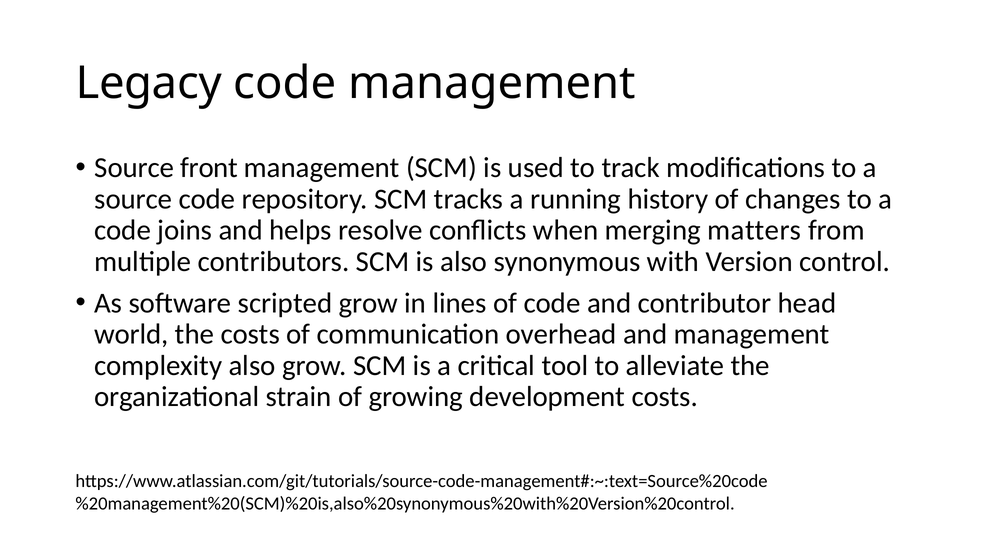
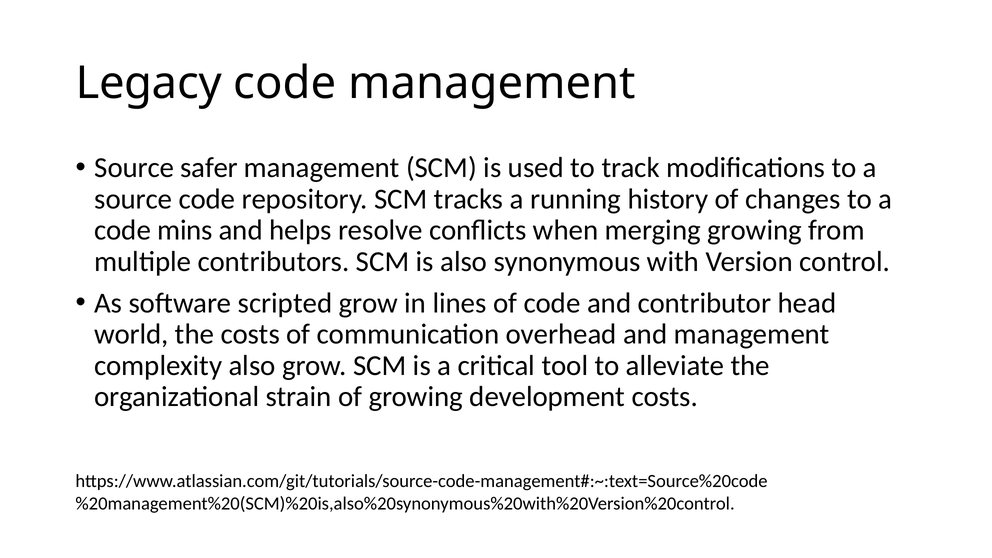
front: front -> safer
joins: joins -> mins
merging matters: matters -> growing
